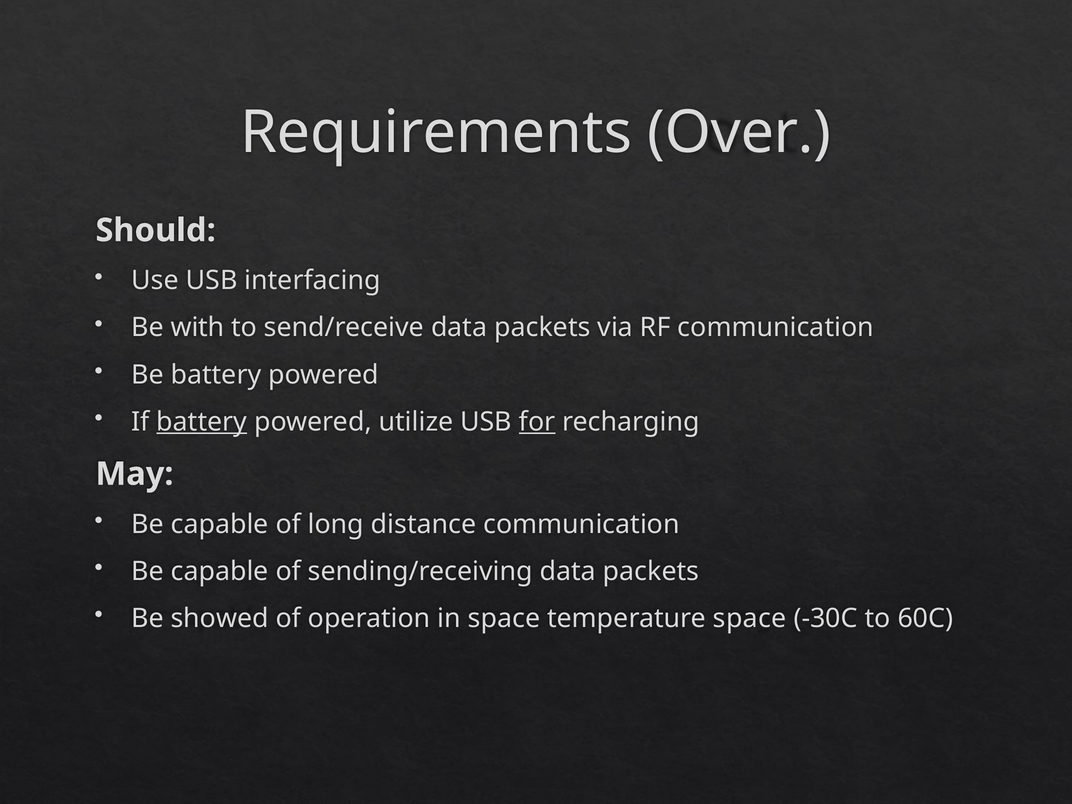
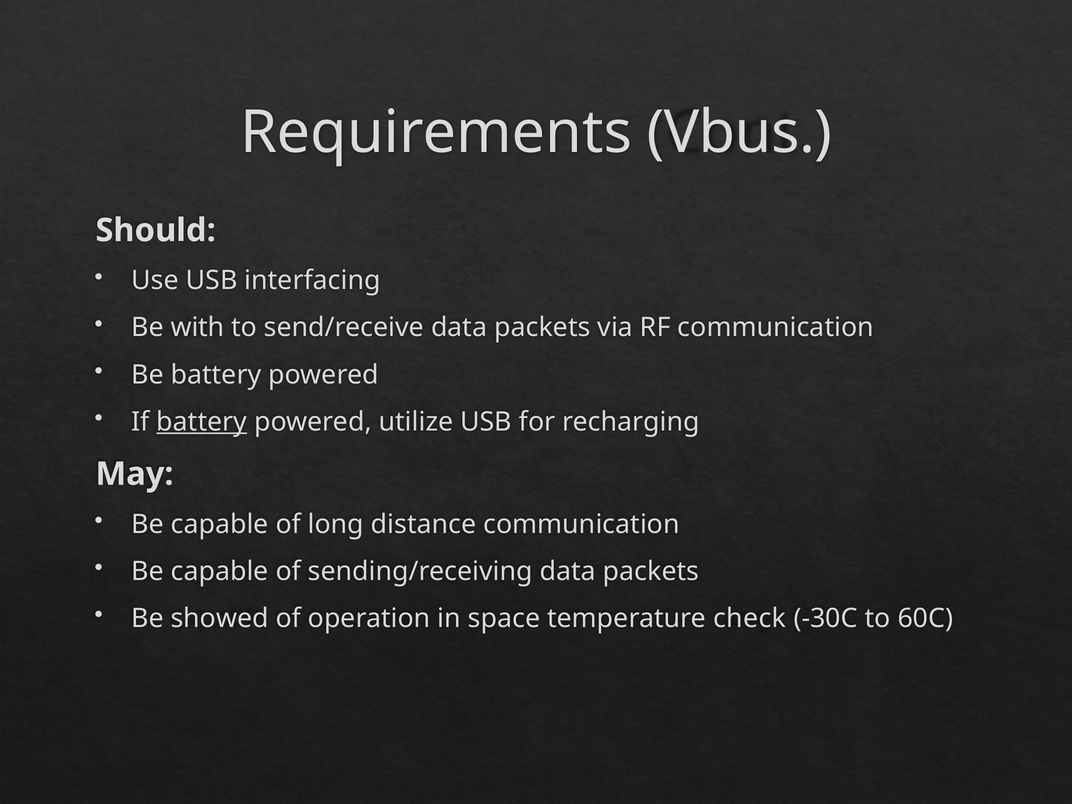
Over: Over -> Vbus
for underline: present -> none
temperature space: space -> check
